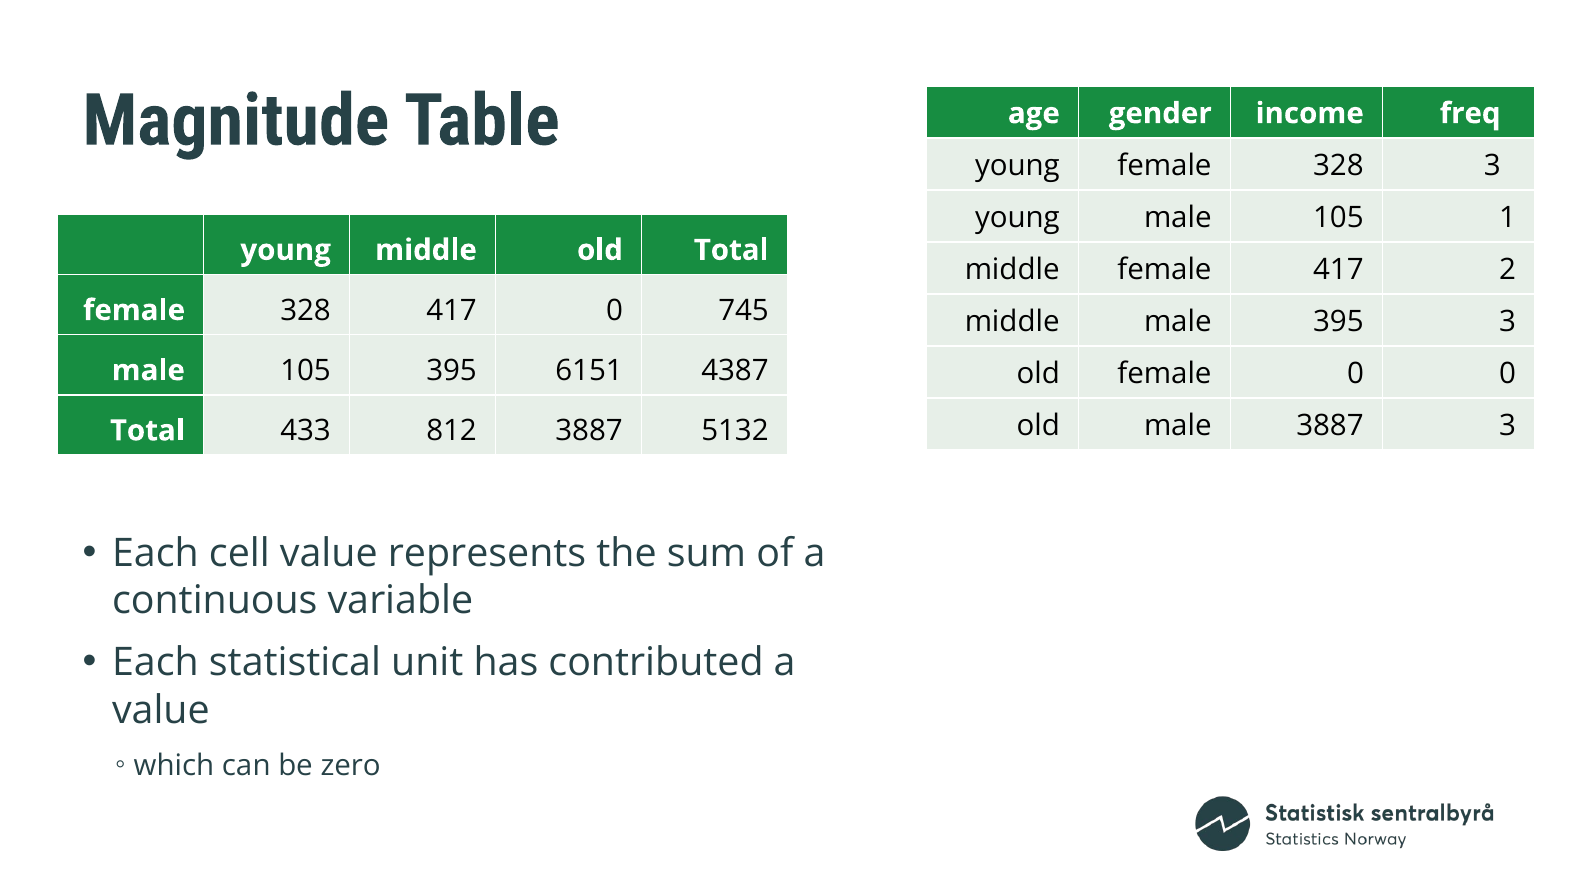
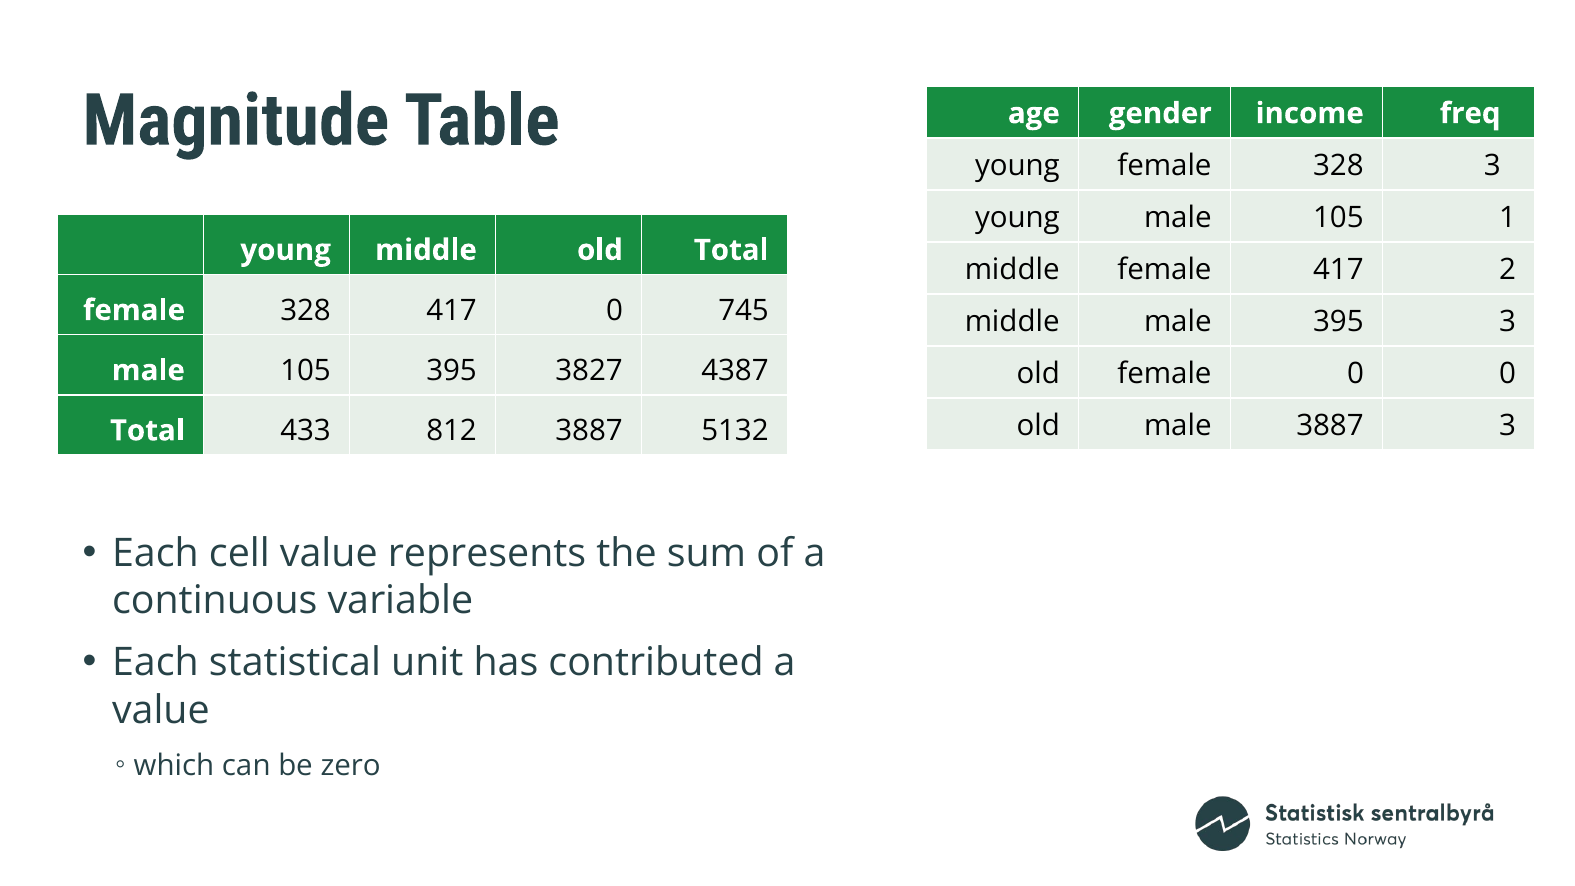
6151: 6151 -> 3827
